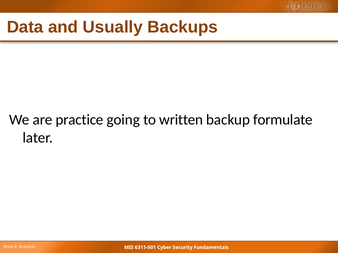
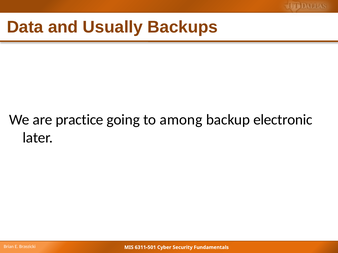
written: written -> among
formulate: formulate -> electronic
